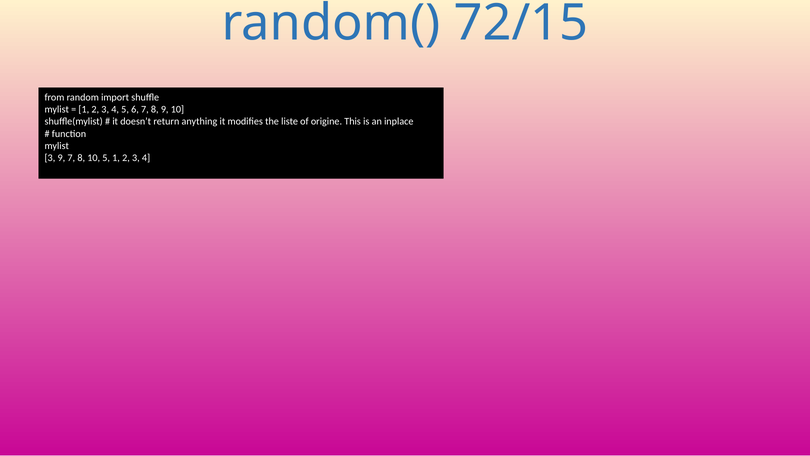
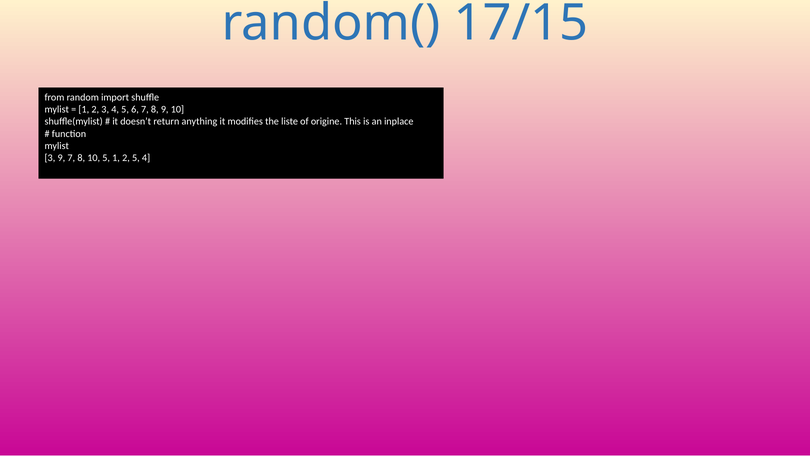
72/15: 72/15 -> 17/15
5 1 2 3: 3 -> 5
